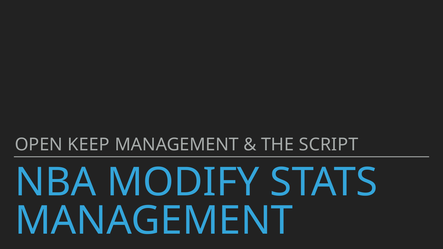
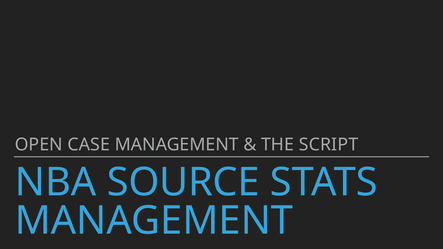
KEEP: KEEP -> CASE
MODIFY: MODIFY -> SOURCE
